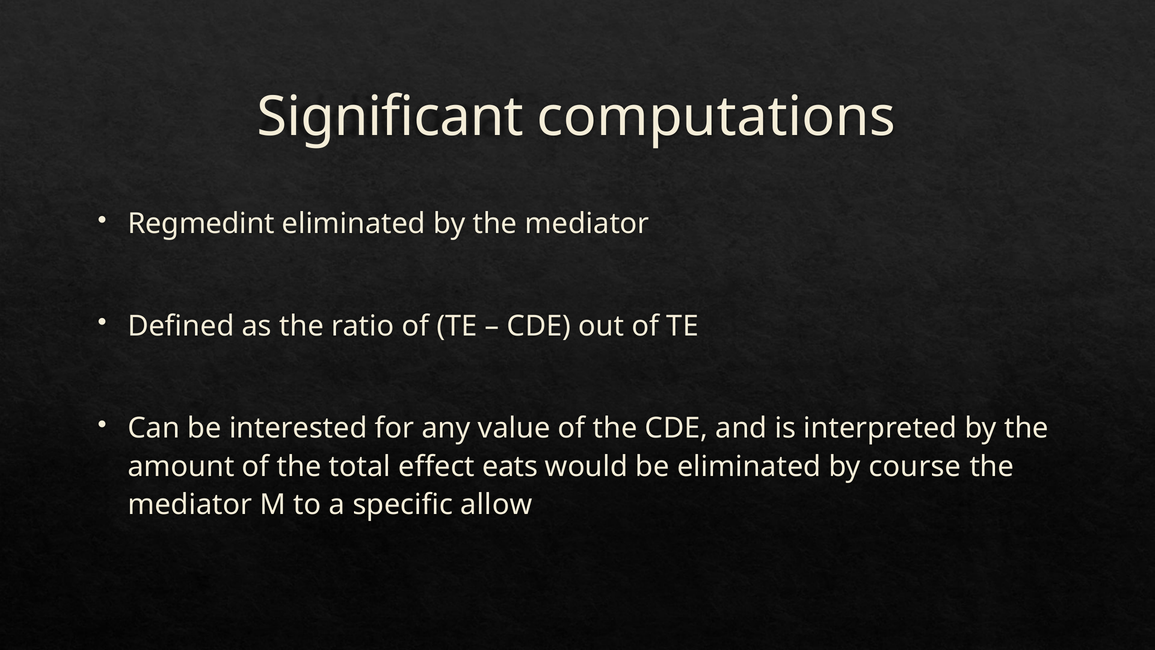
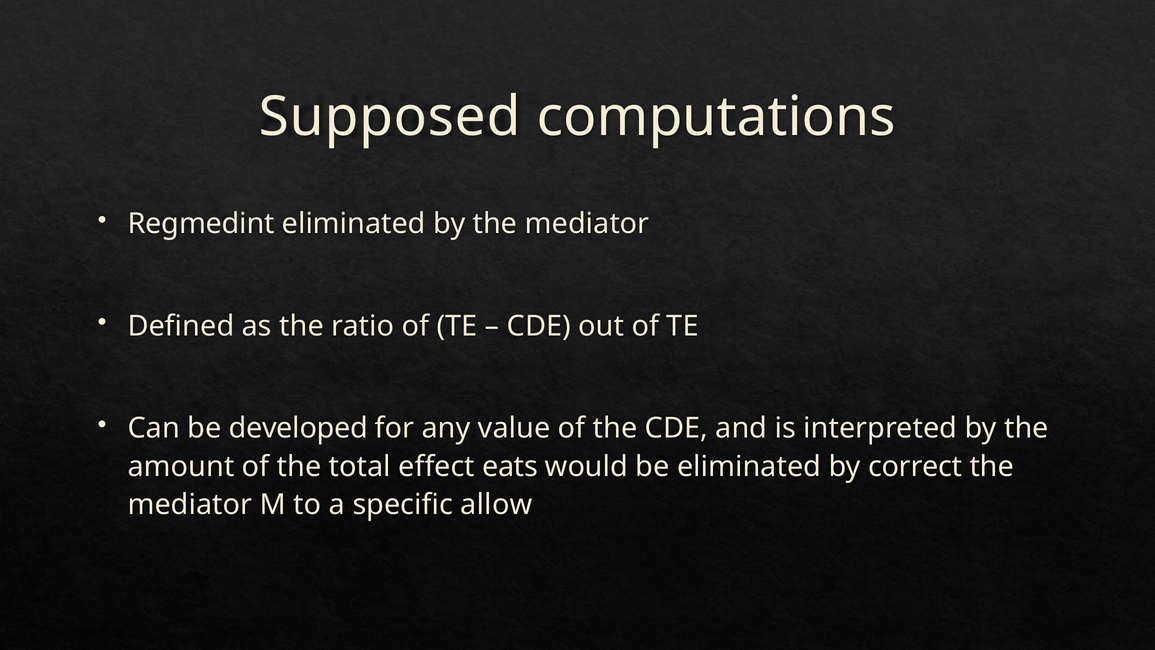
Significant: Significant -> Supposed
interested: interested -> developed
course: course -> correct
